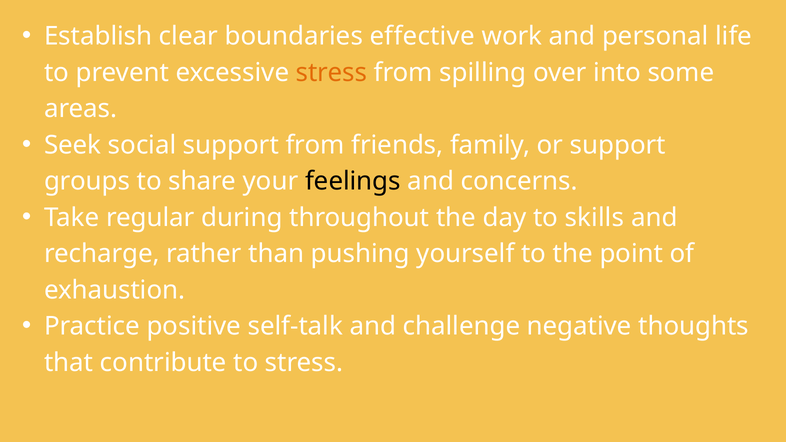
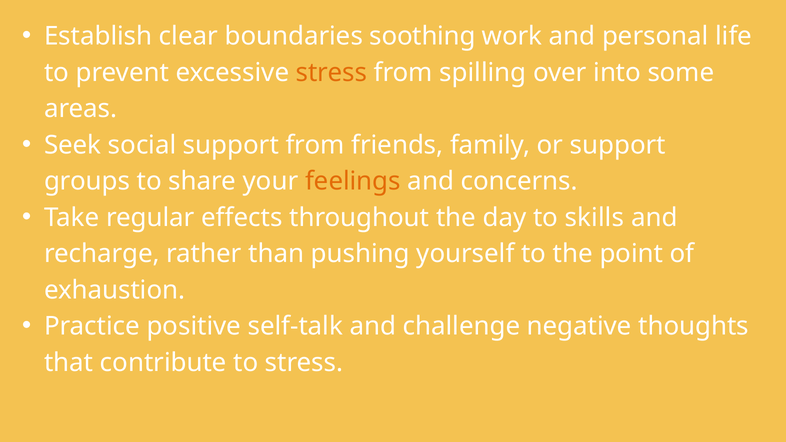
effective: effective -> soothing
feelings colour: black -> orange
during: during -> effects
